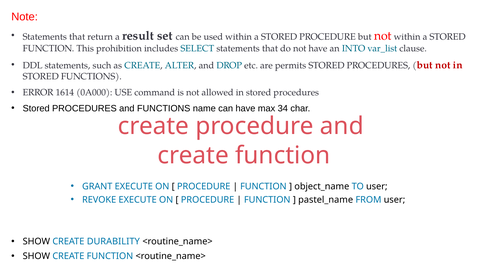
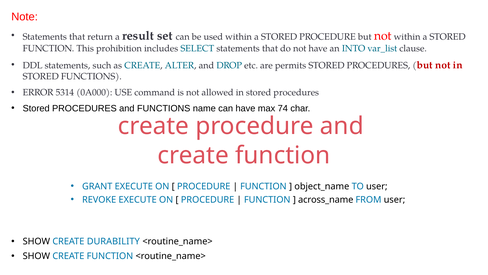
1614: 1614 -> 5314
34: 34 -> 74
pastel_name: pastel_name -> across_name
